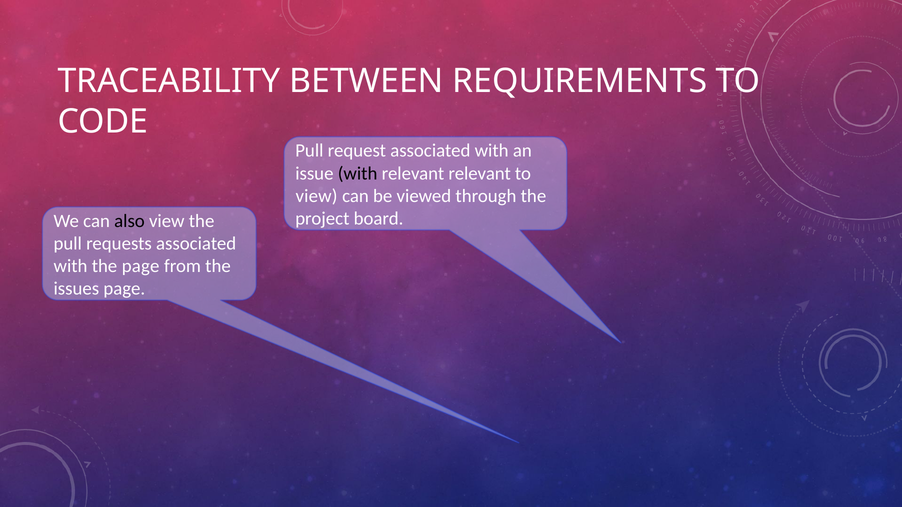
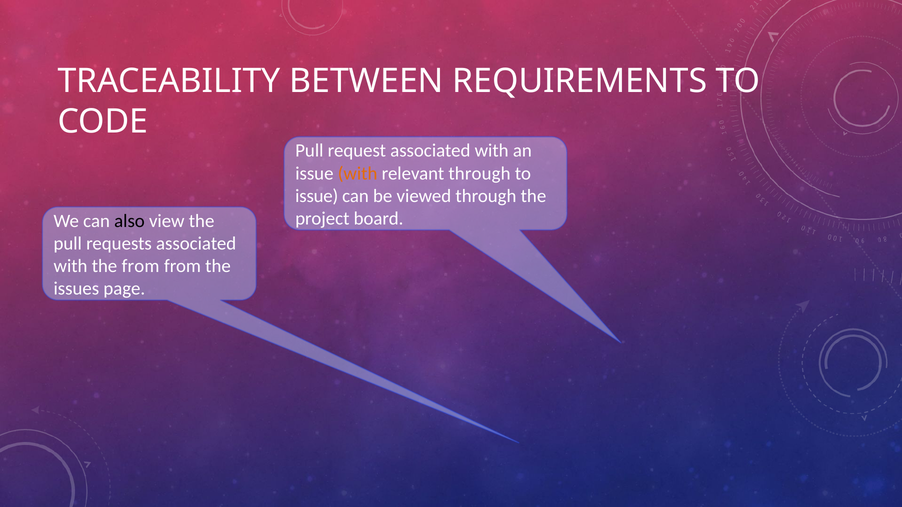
with at (358, 173) colour: black -> orange
relevant relevant: relevant -> through
view at (317, 196): view -> issue
the page: page -> from
